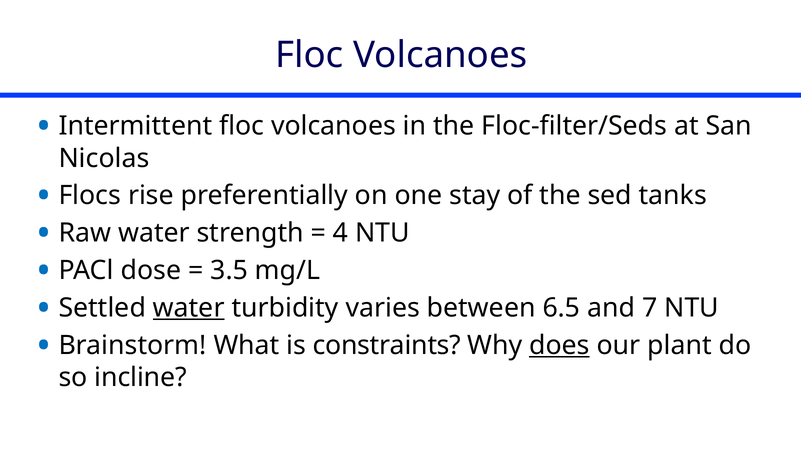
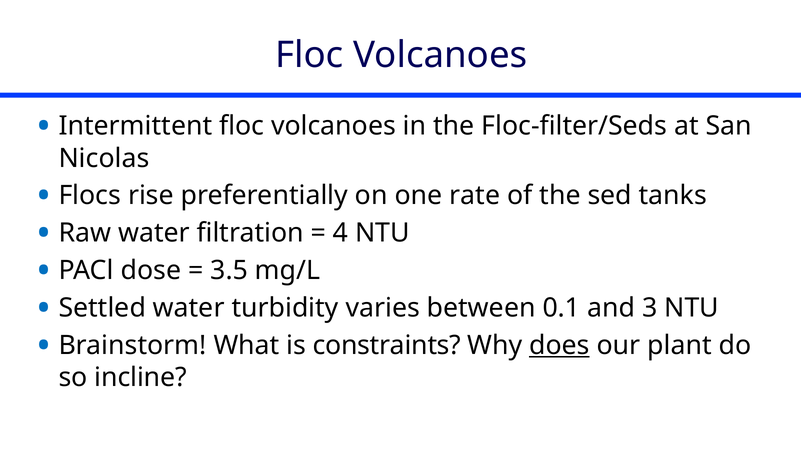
stay: stay -> rate
strength: strength -> filtration
water at (189, 308) underline: present -> none
6.5: 6.5 -> 0.1
7: 7 -> 3
